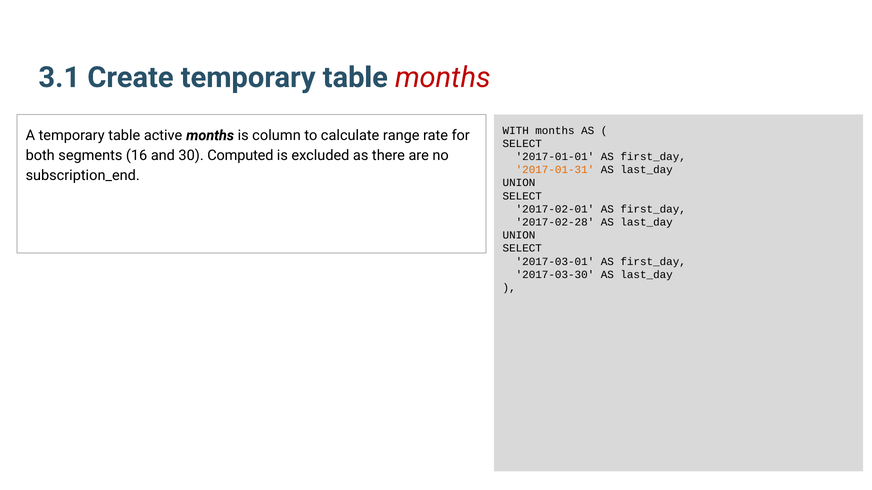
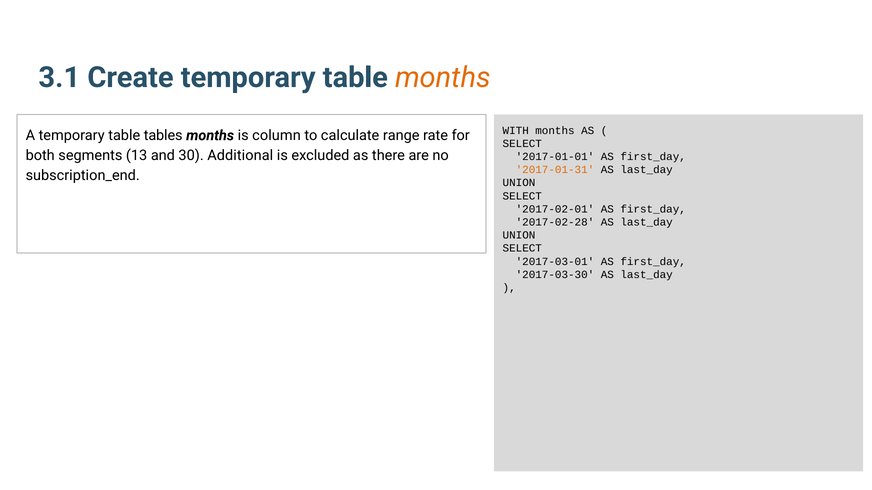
months at (443, 78) colour: red -> orange
active: active -> tables
16: 16 -> 13
Computed: Computed -> Additional
